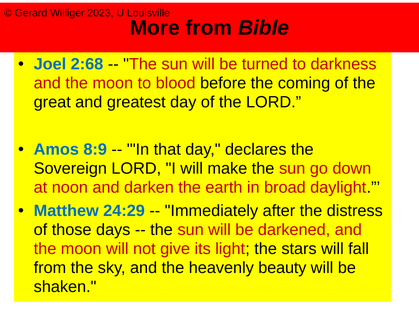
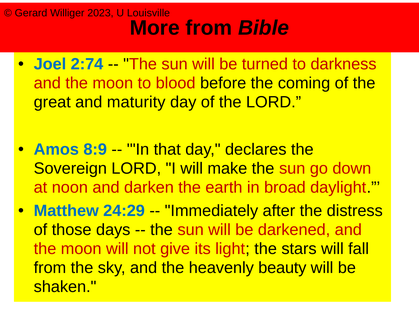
2:68: 2:68 -> 2:74
greatest: greatest -> maturity
